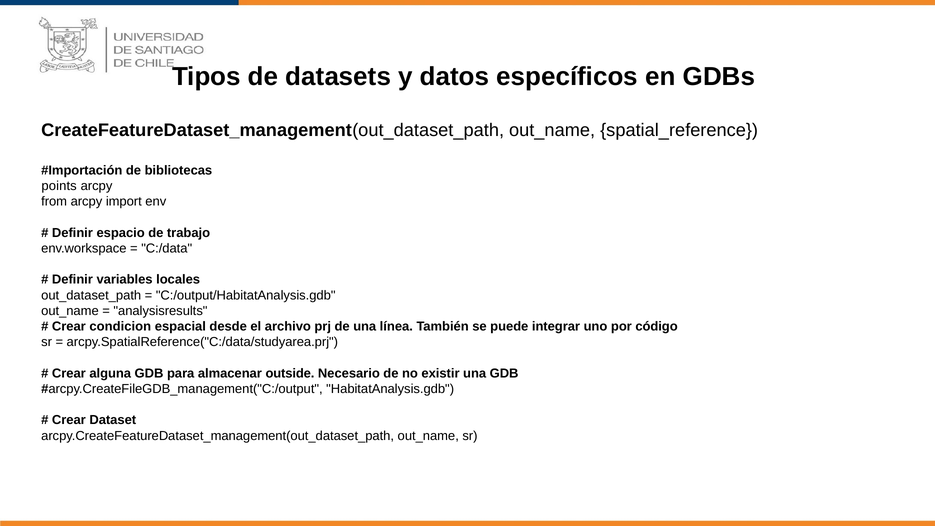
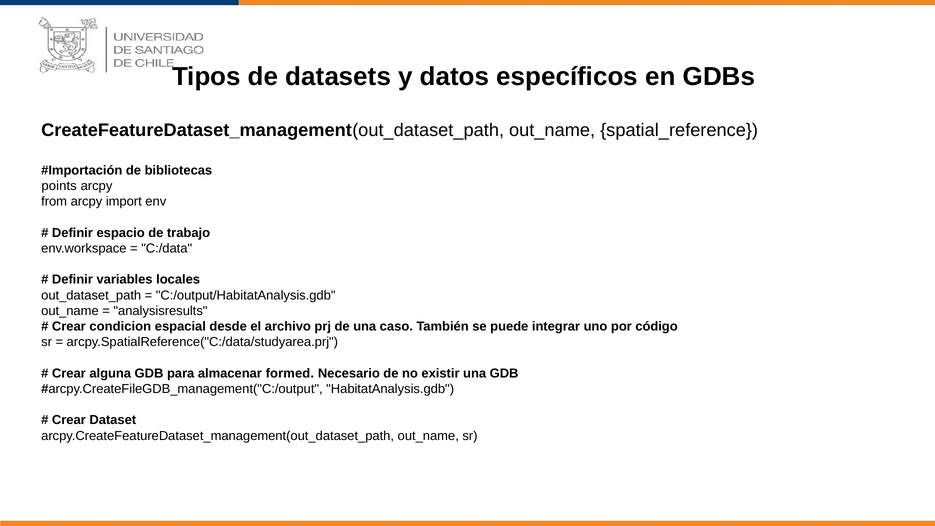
línea: línea -> caso
outside: outside -> formed
